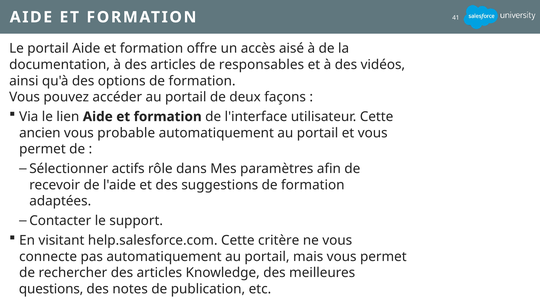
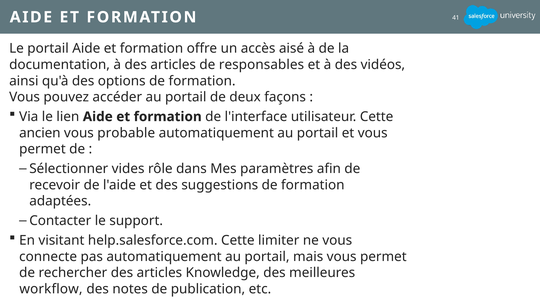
actifs: actifs -> vides
critère: critère -> limiter
questions: questions -> workflow
